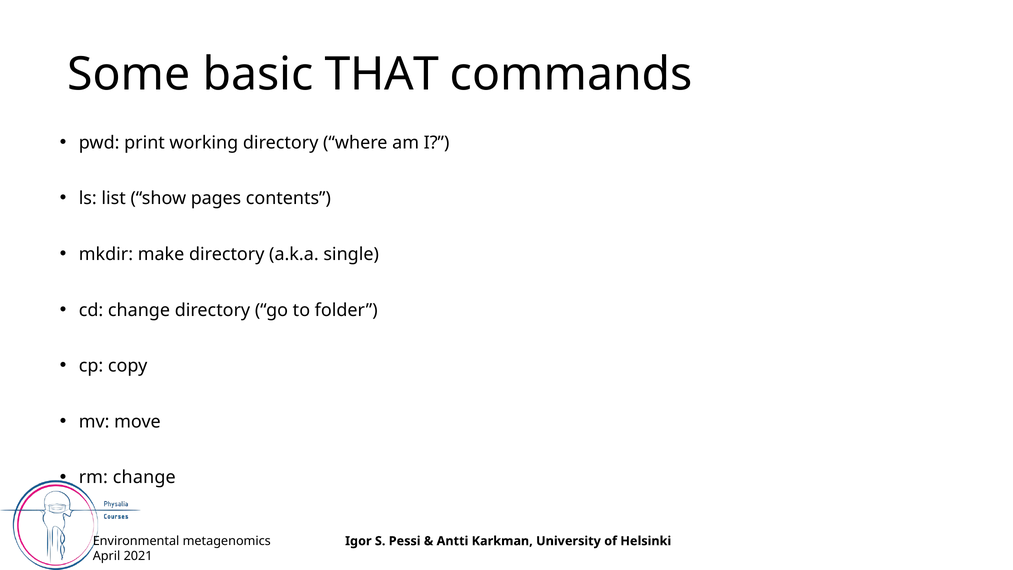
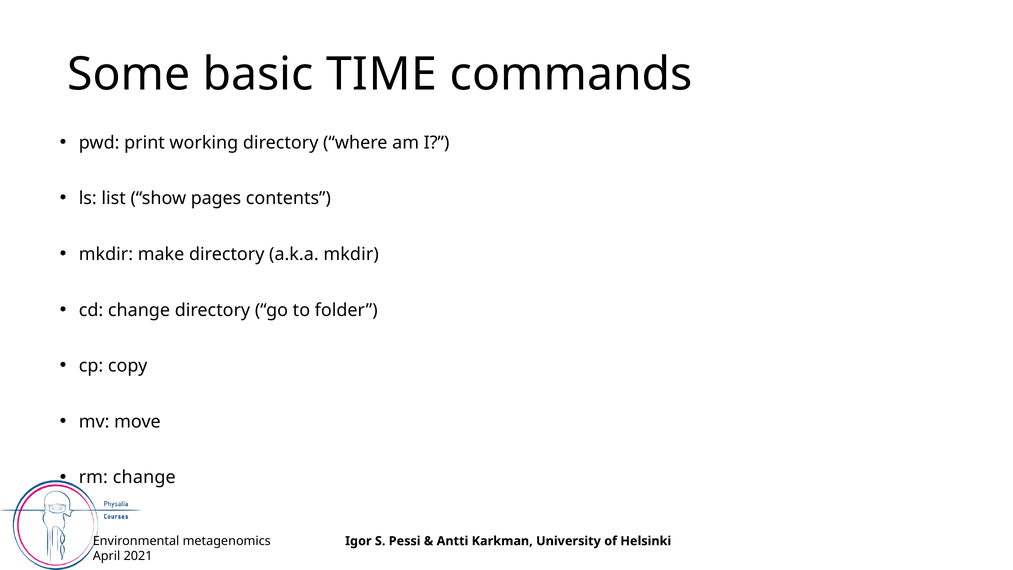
THAT: THAT -> TIME
a.k.a single: single -> mkdir
